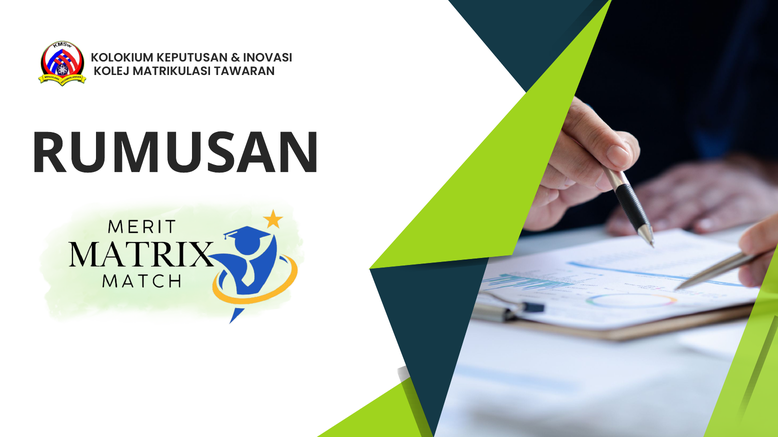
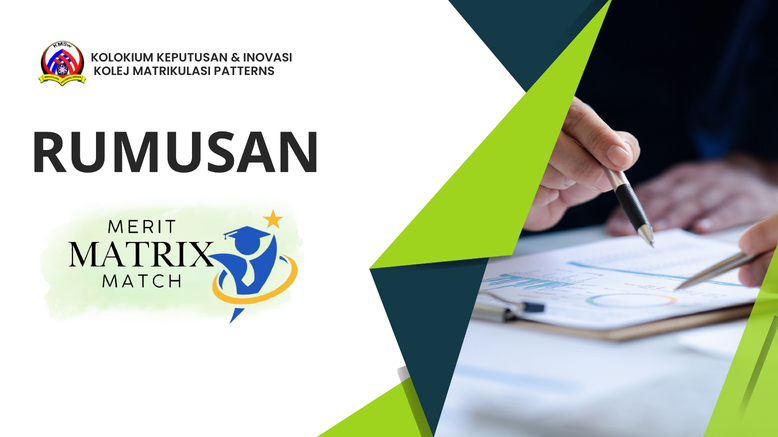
TAWARAN: TAWARAN -> PATTERNS
